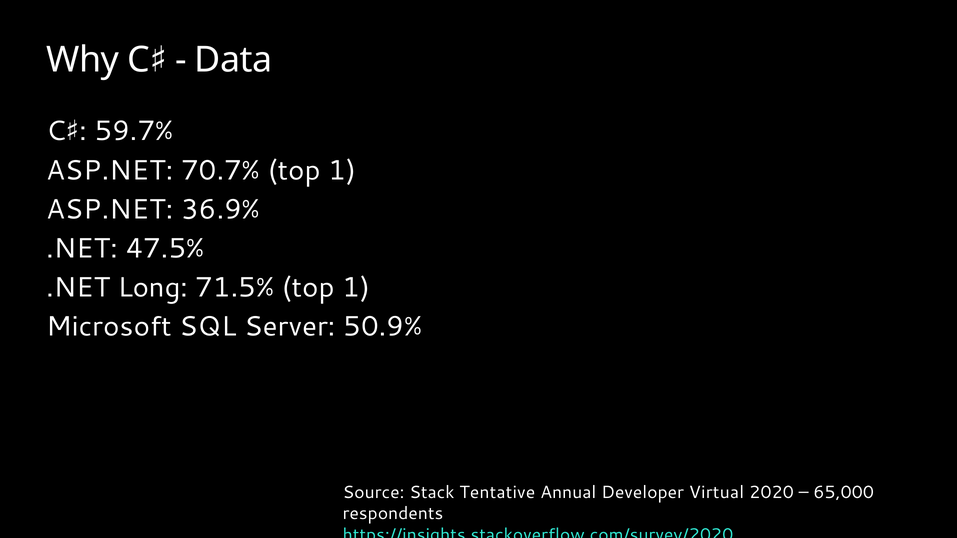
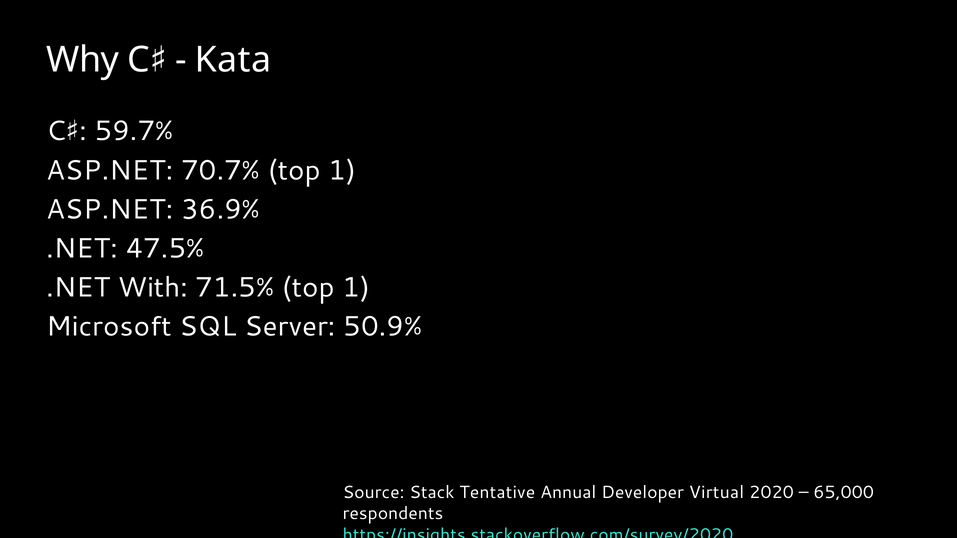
Data: Data -> Kata
Long: Long -> With
